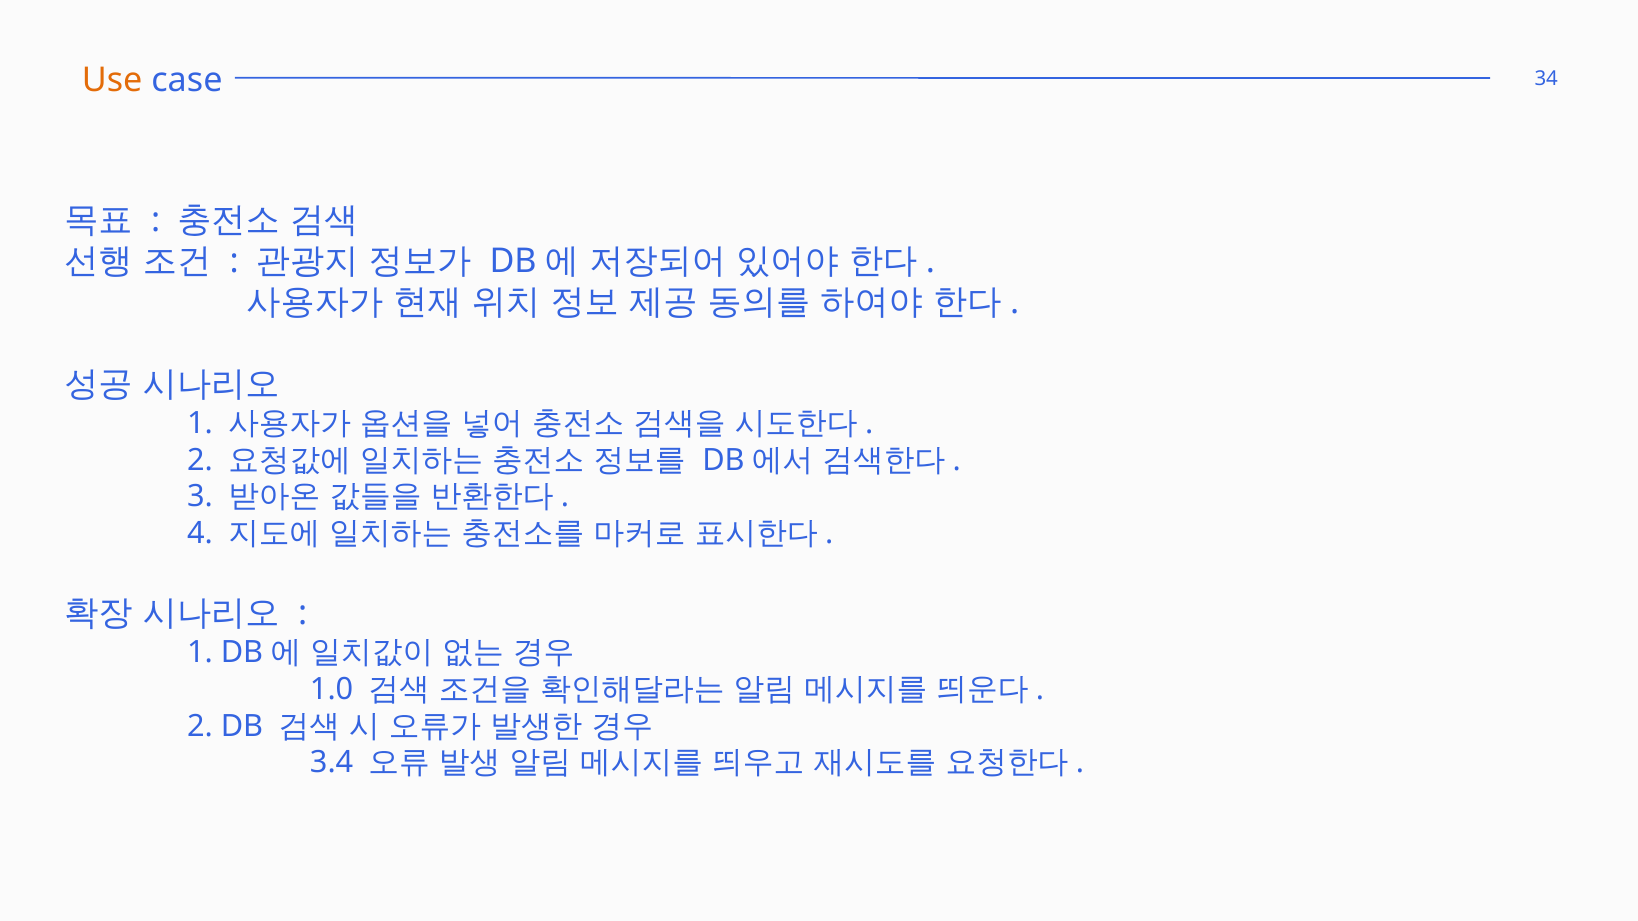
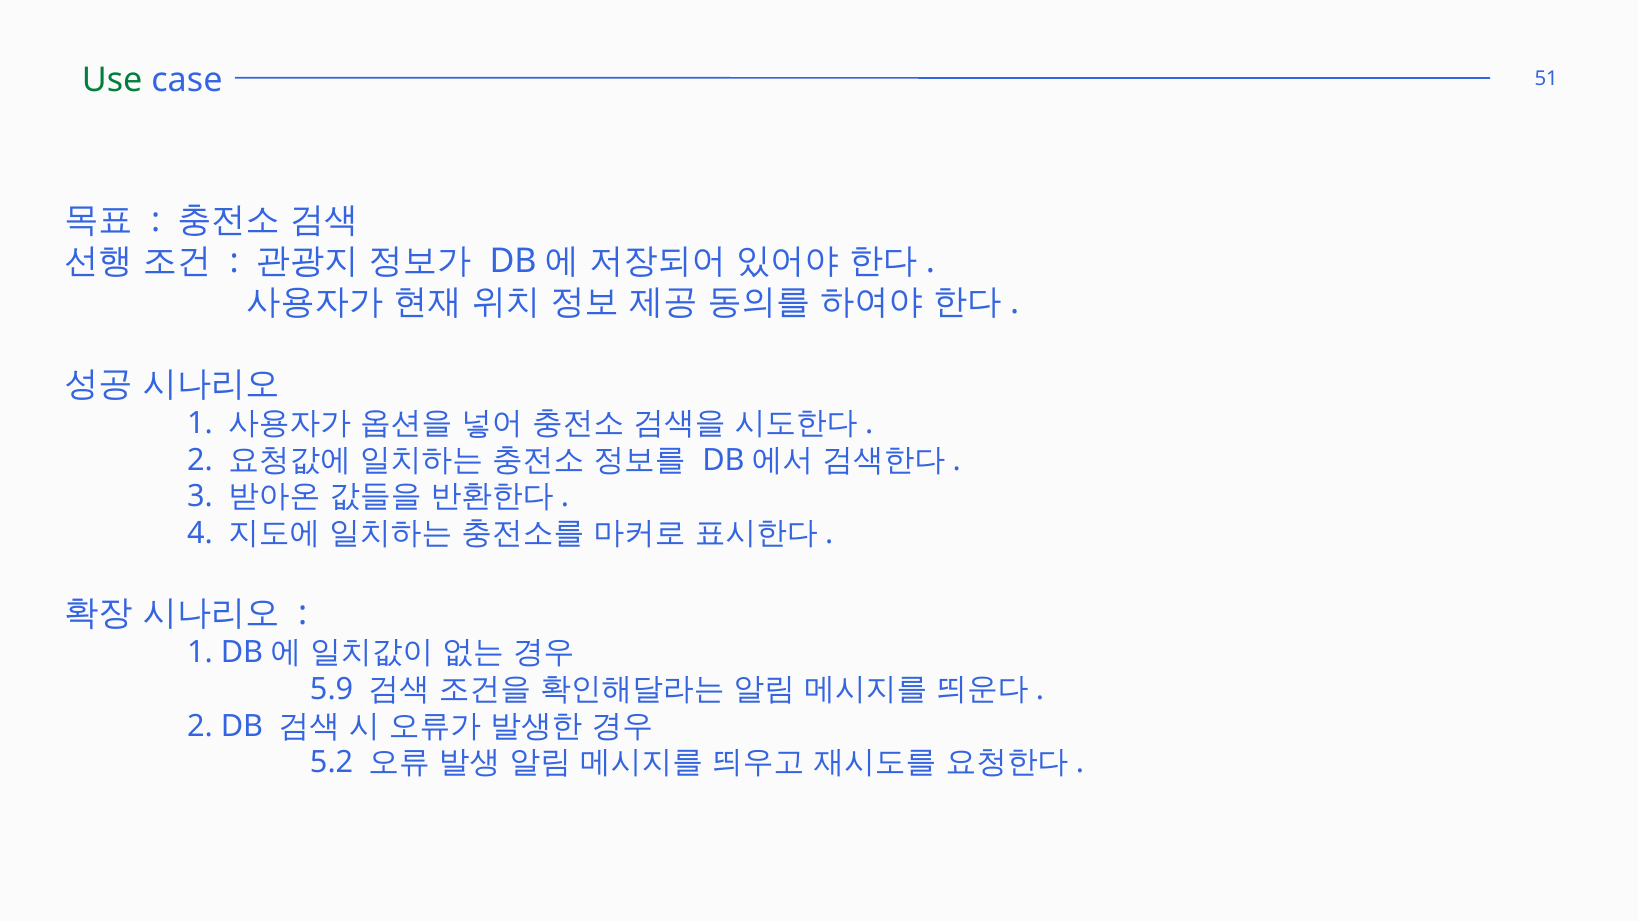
Use colour: orange -> green
34: 34 -> 51
1.0: 1.0 -> 5.9
3.4: 3.4 -> 5.2
